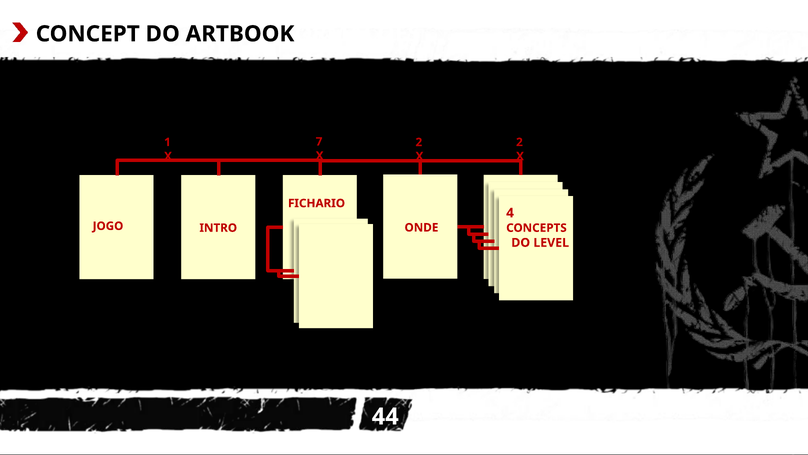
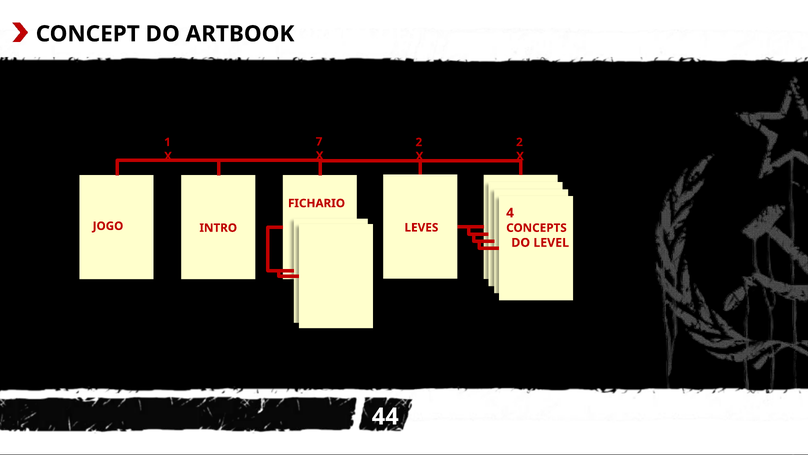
ONDE: ONDE -> LEVES
